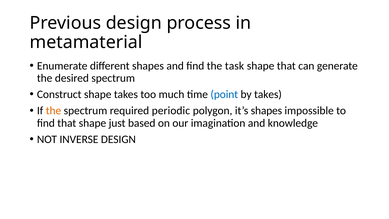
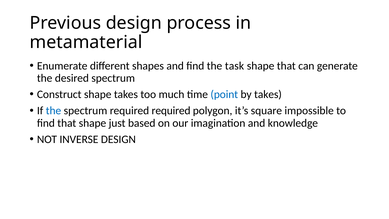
the at (53, 111) colour: orange -> blue
required periodic: periodic -> required
it’s shapes: shapes -> square
